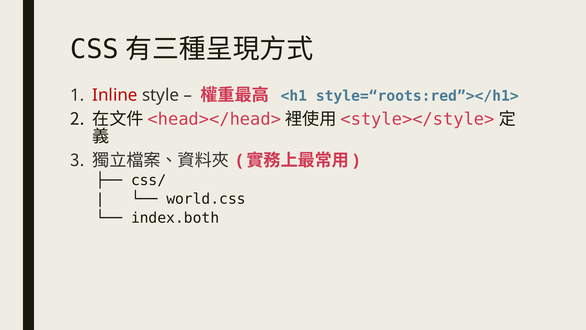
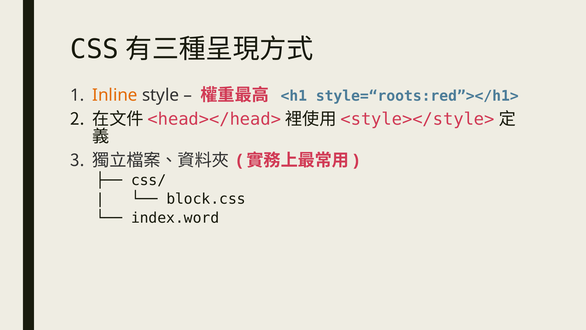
Inline colour: red -> orange
world.css: world.css -> block.css
index.both: index.both -> index.word
